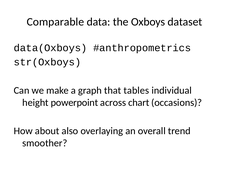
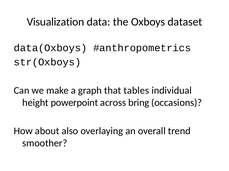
Comparable: Comparable -> Visualization
chart: chart -> bring
